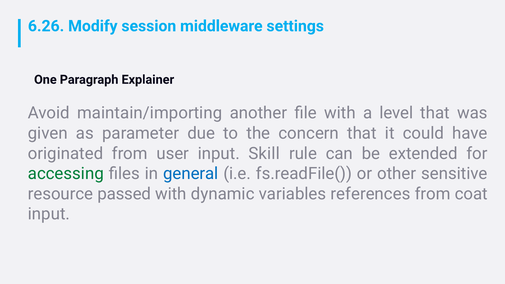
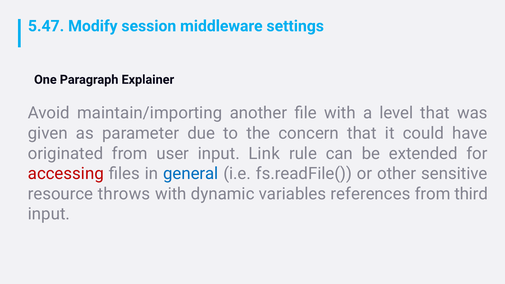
6.26: 6.26 -> 5.47
Skill: Skill -> Link
accessing colour: green -> red
passed: passed -> throws
coat: coat -> third
